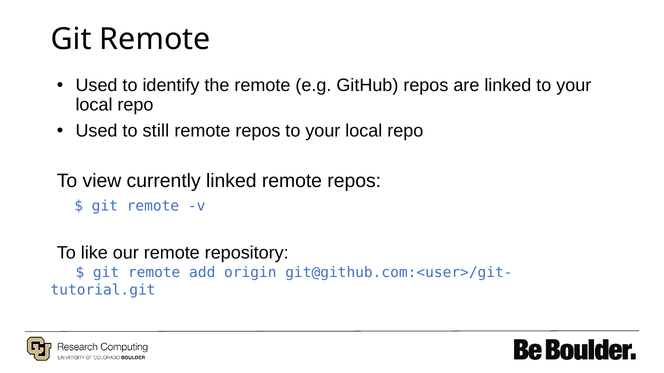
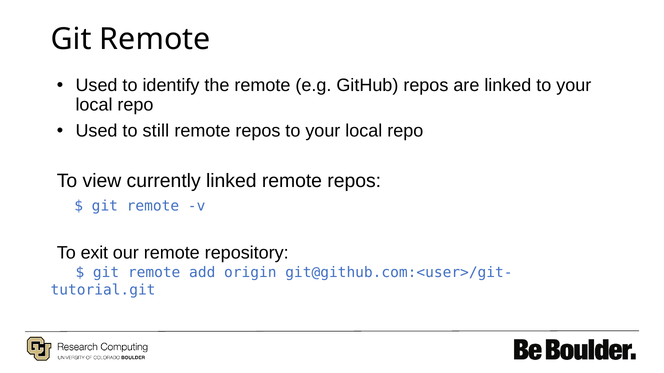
like: like -> exit
